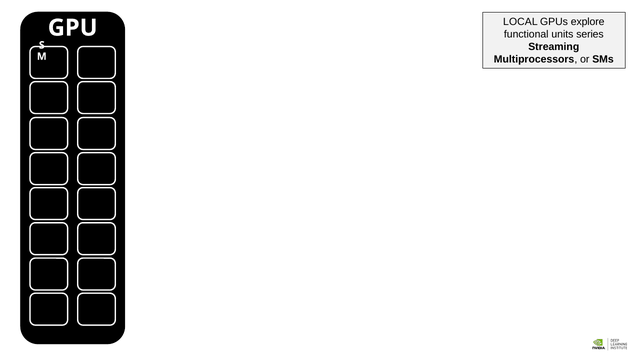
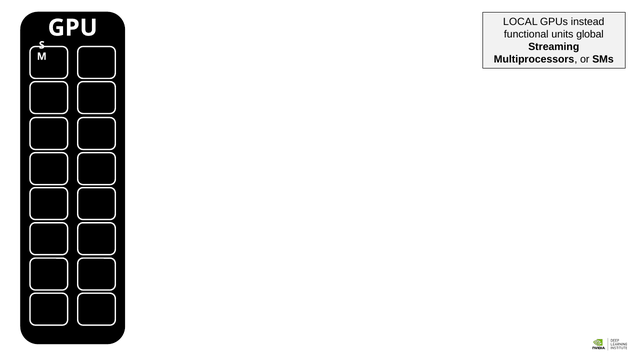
explore: explore -> instead
series: series -> global
